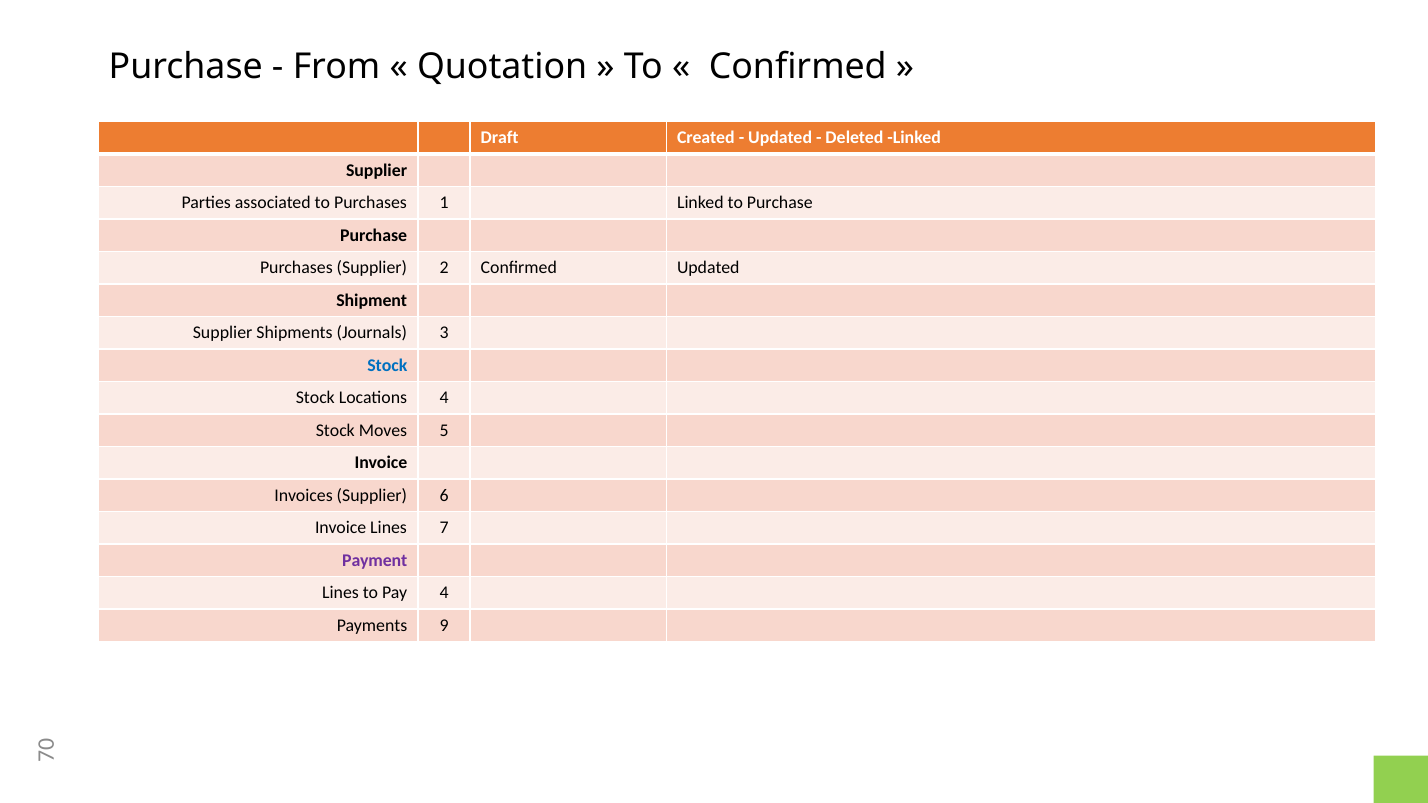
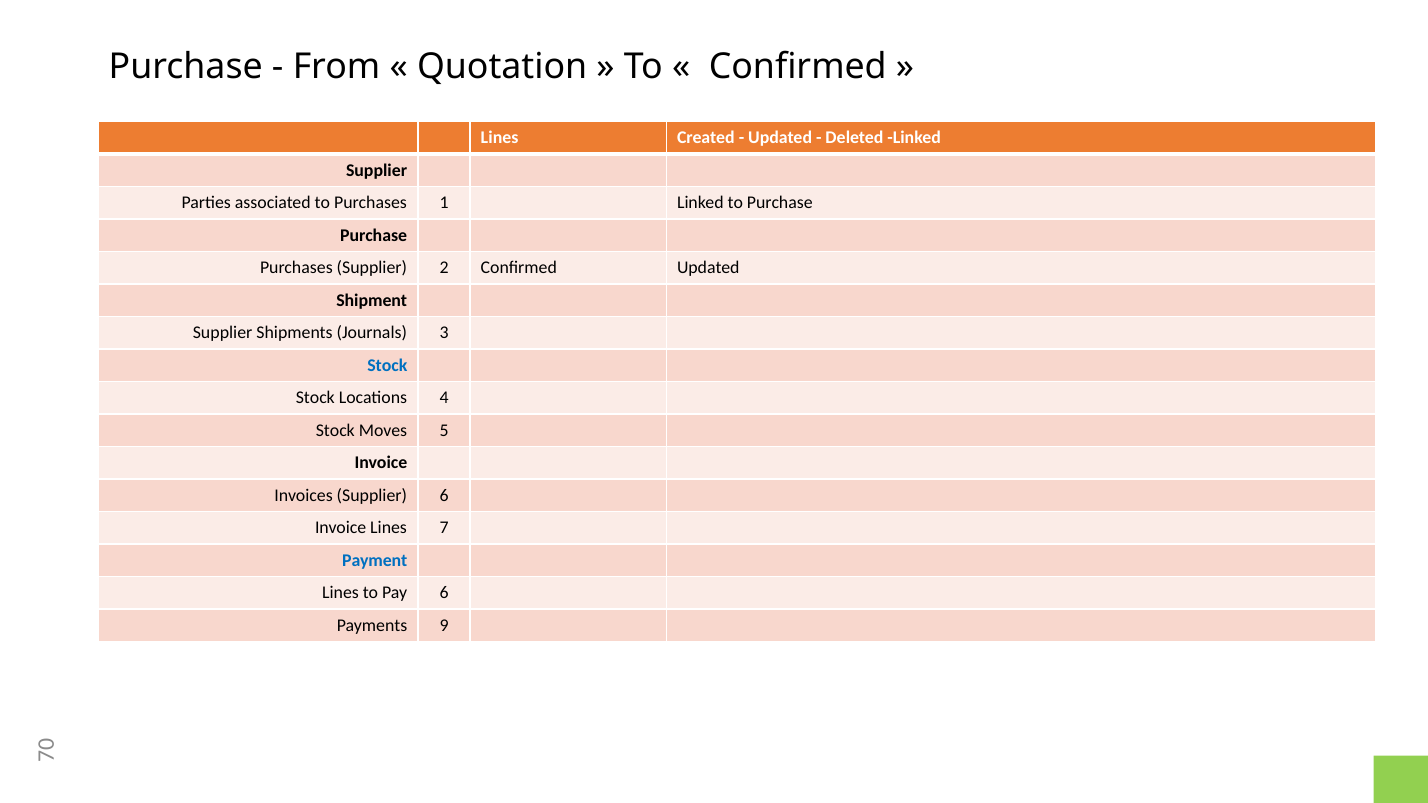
Draft at (500, 138): Draft -> Lines
Payment colour: purple -> blue
Pay 4: 4 -> 6
